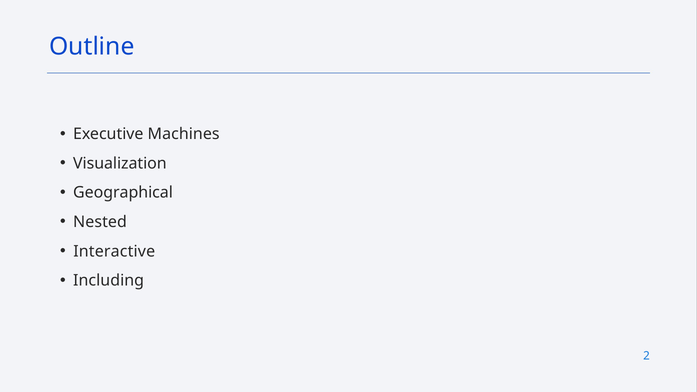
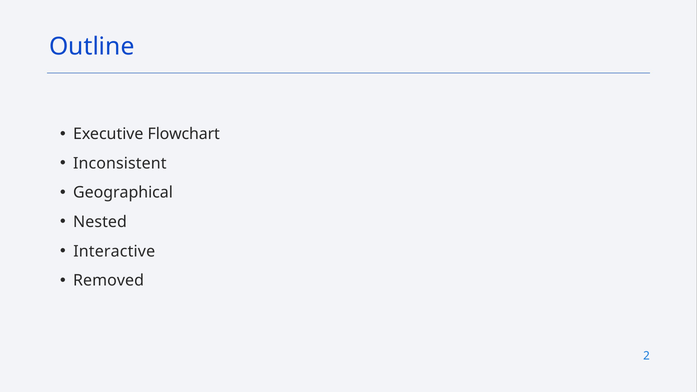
Machines: Machines -> Flowchart
Visualization: Visualization -> Inconsistent
Including: Including -> Removed
